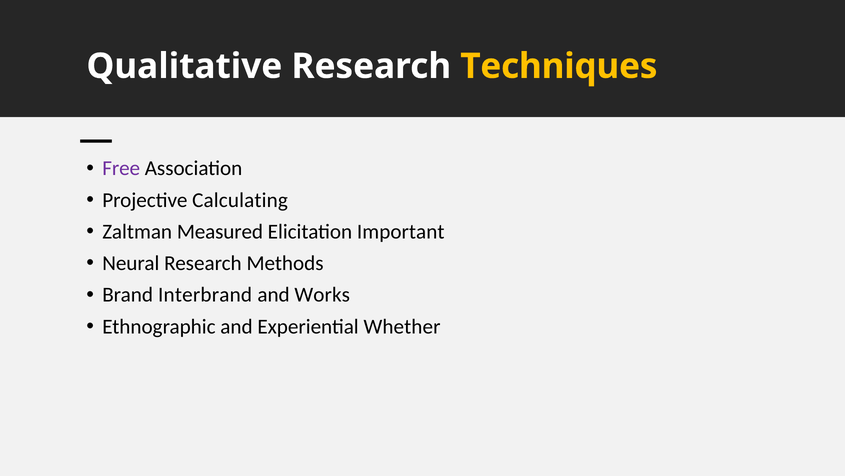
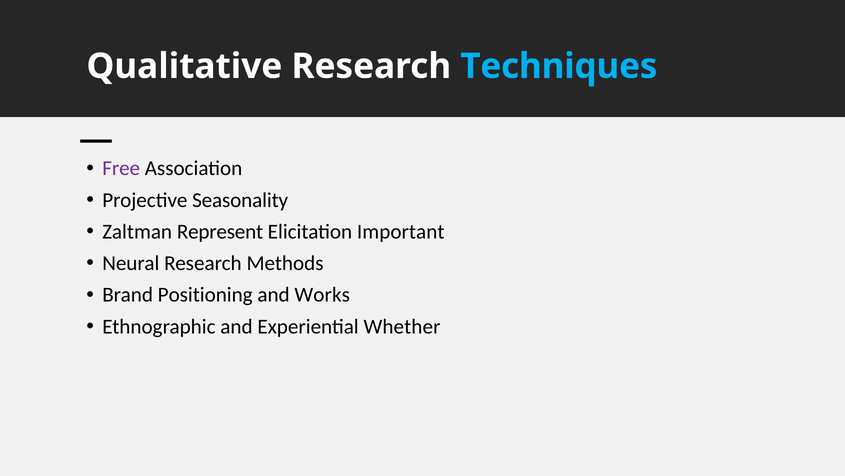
Techniques colour: yellow -> light blue
Calculating: Calculating -> Seasonality
Measured: Measured -> Represent
Interbrand: Interbrand -> Positioning
